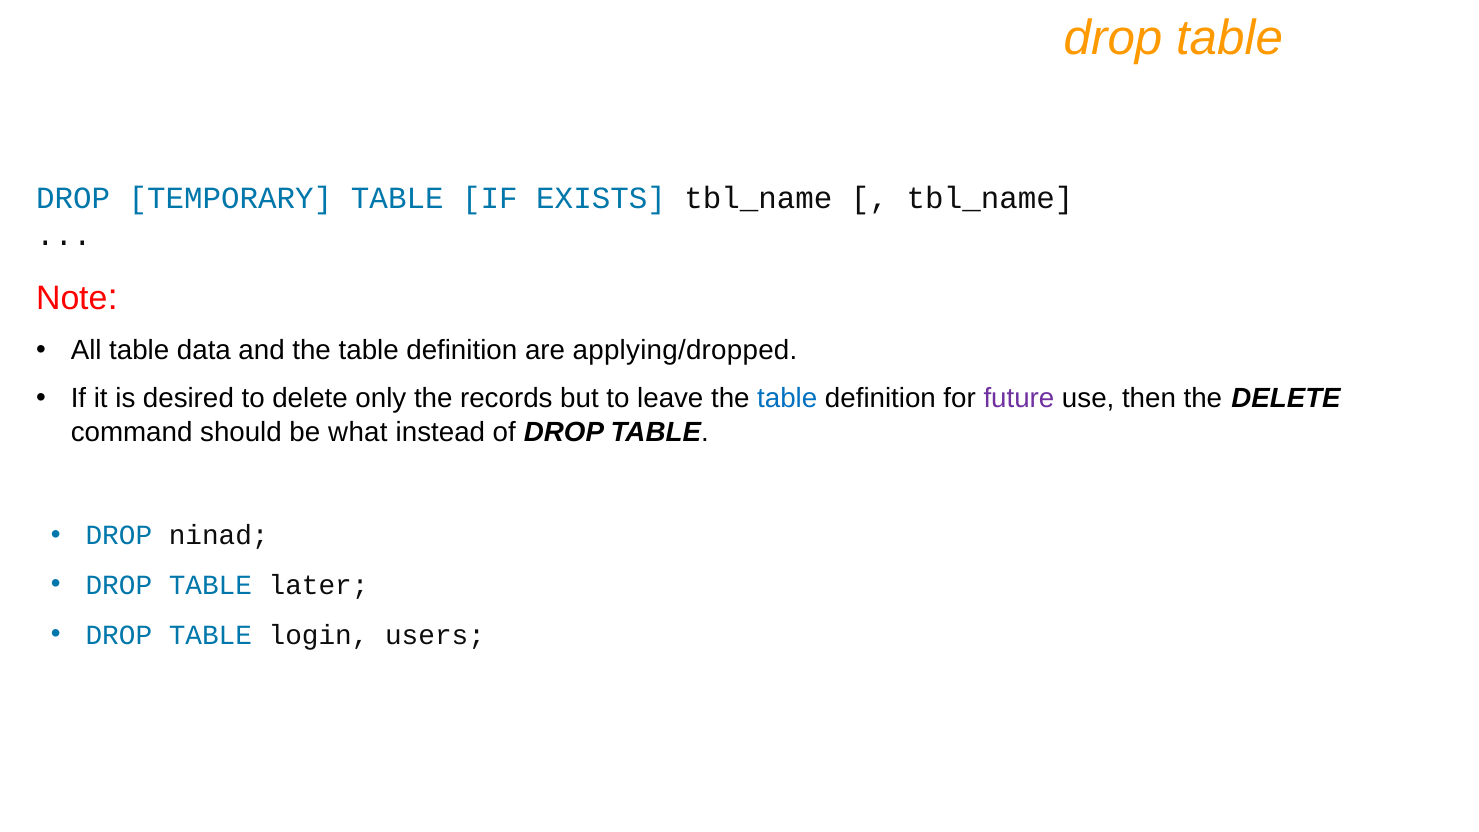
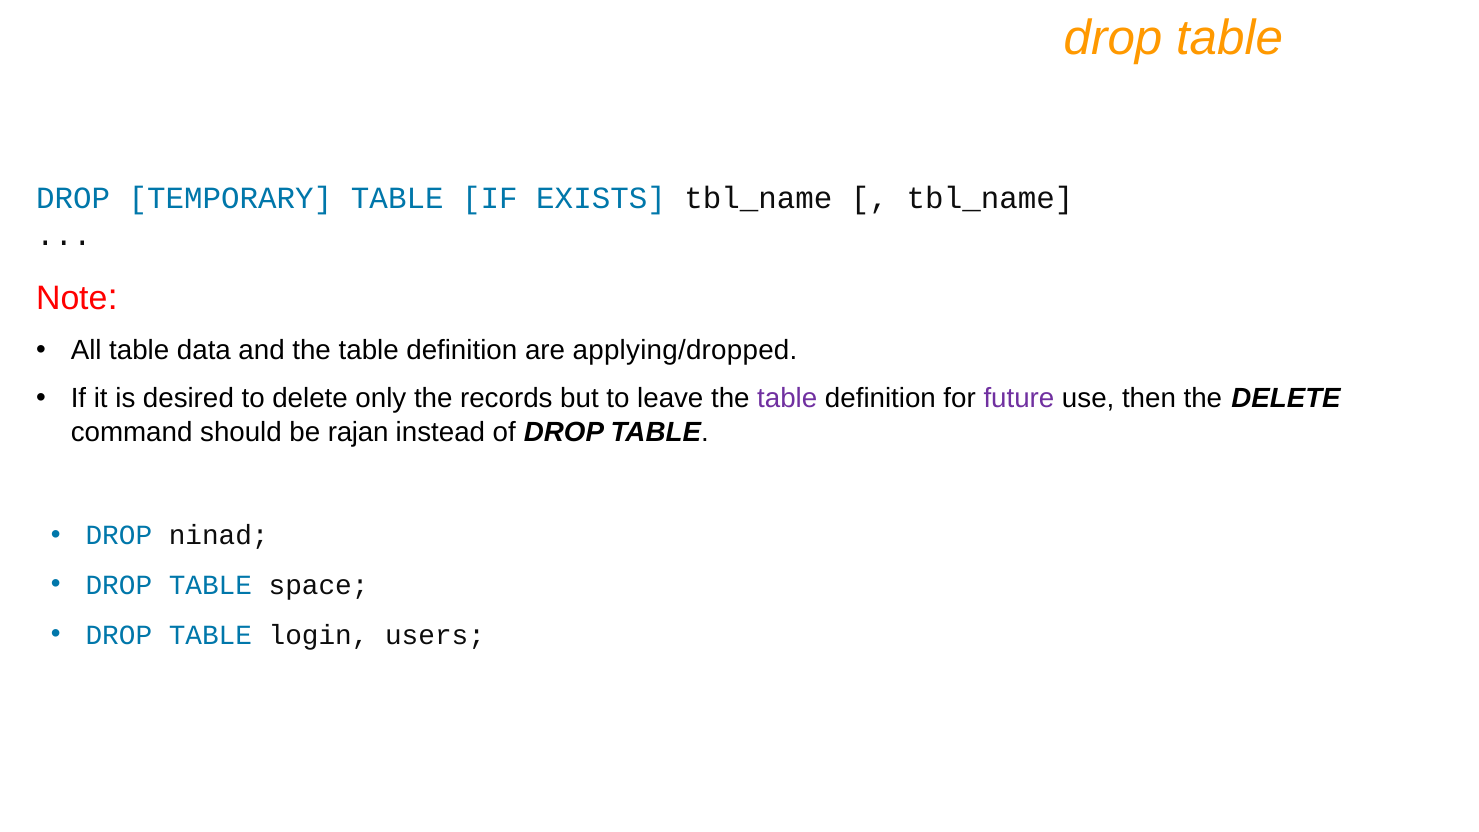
table at (787, 399) colour: blue -> purple
what: what -> rajan
later: later -> space
